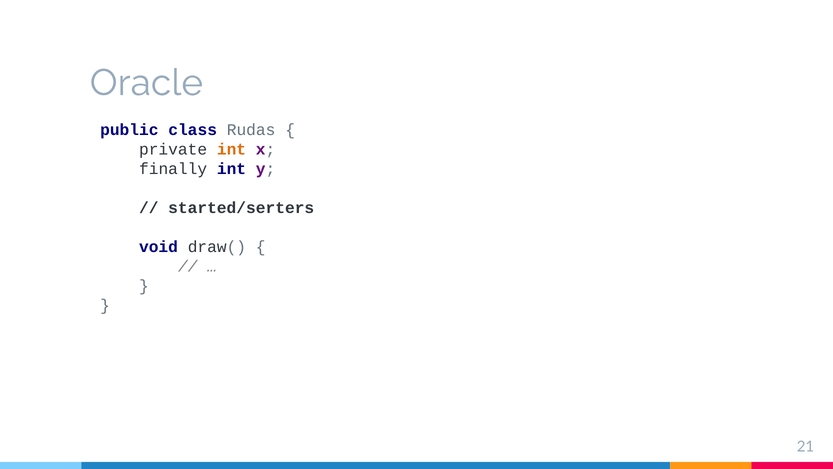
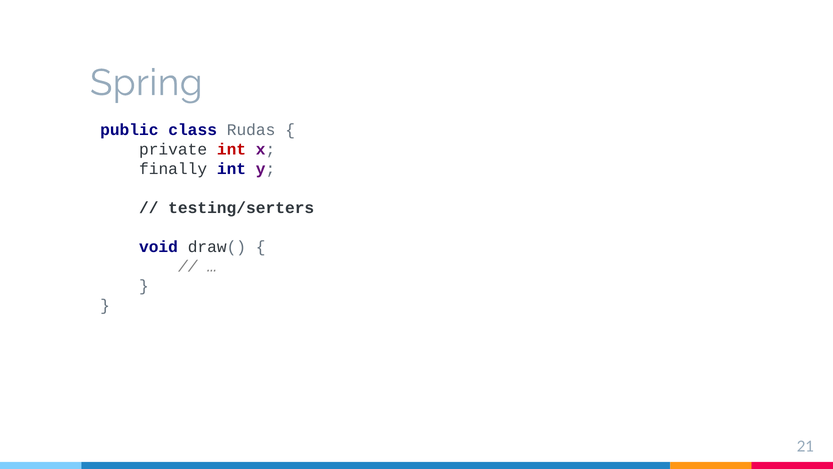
Oracle: Oracle -> Spring
int at (232, 149) colour: orange -> red
started/serters: started/serters -> testing/serters
